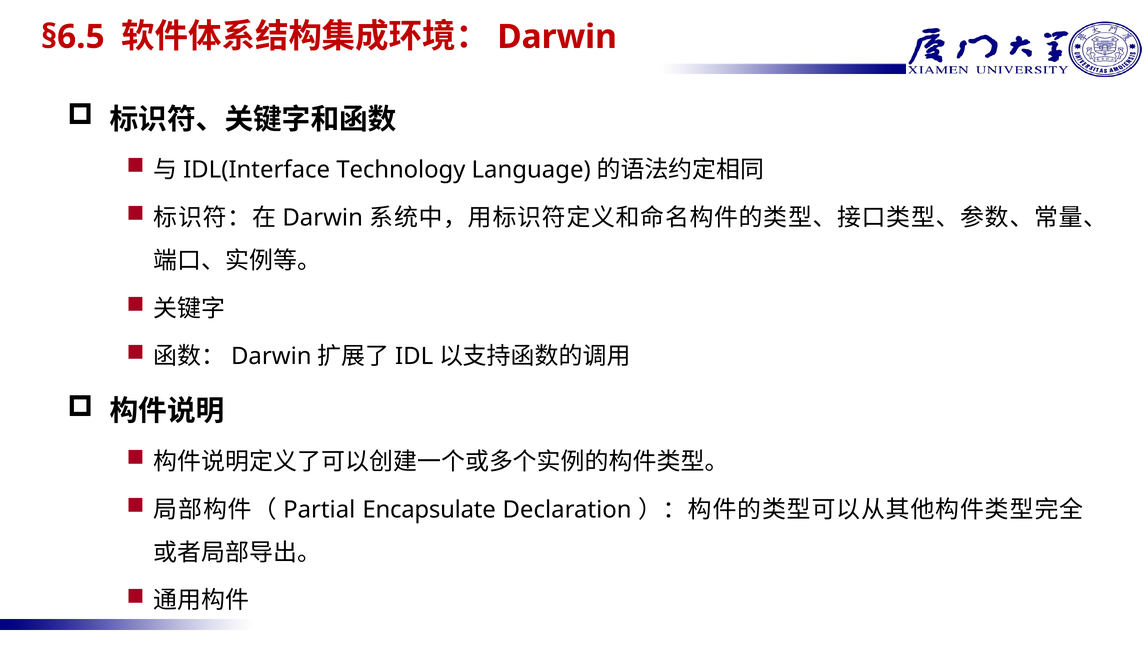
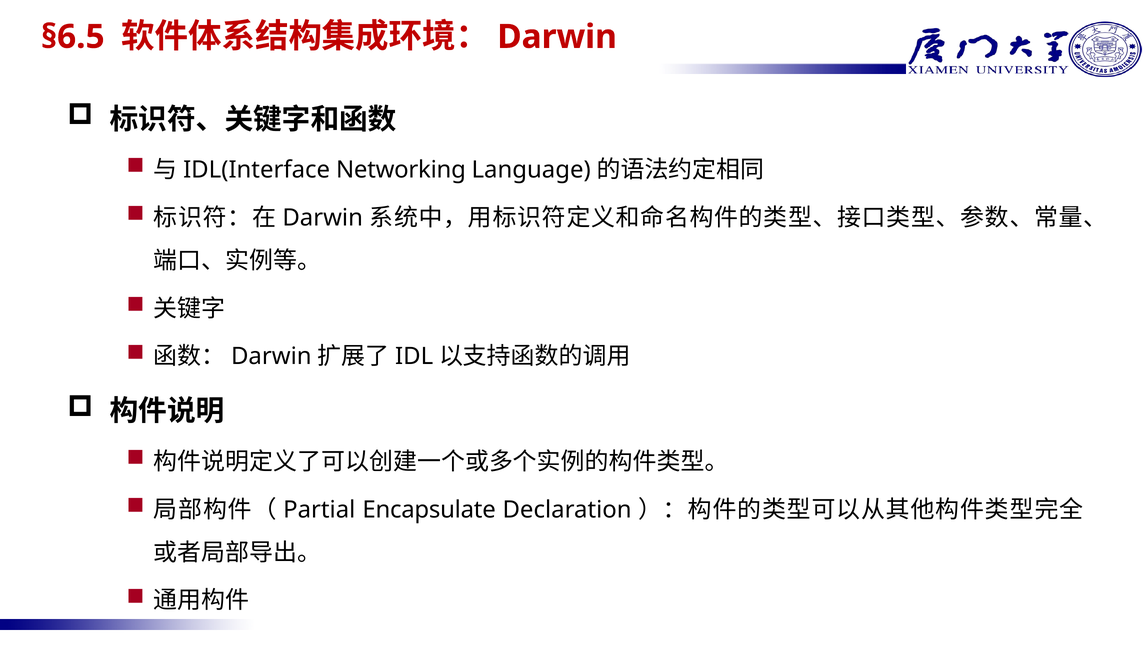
Technology: Technology -> Networking
